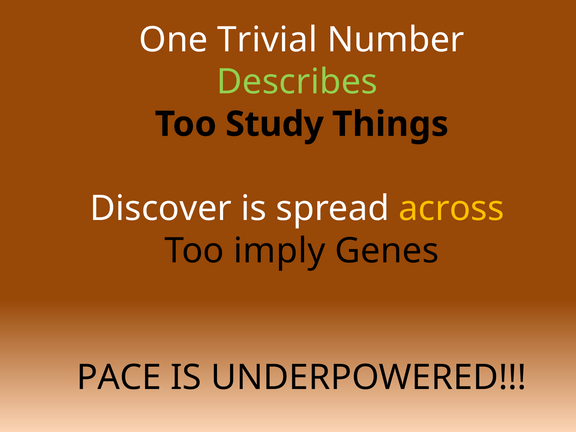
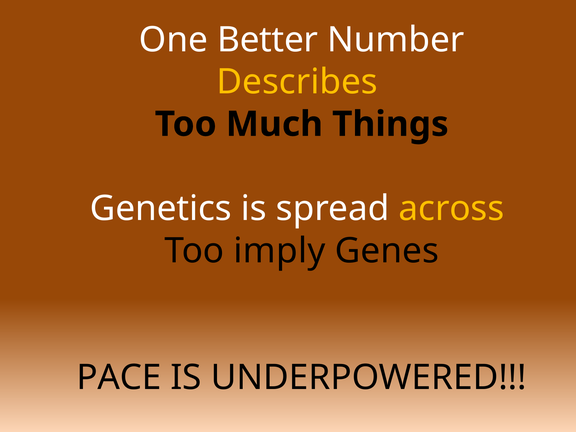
Trivial: Trivial -> Better
Describes colour: light green -> yellow
Study: Study -> Much
Discover: Discover -> Genetics
